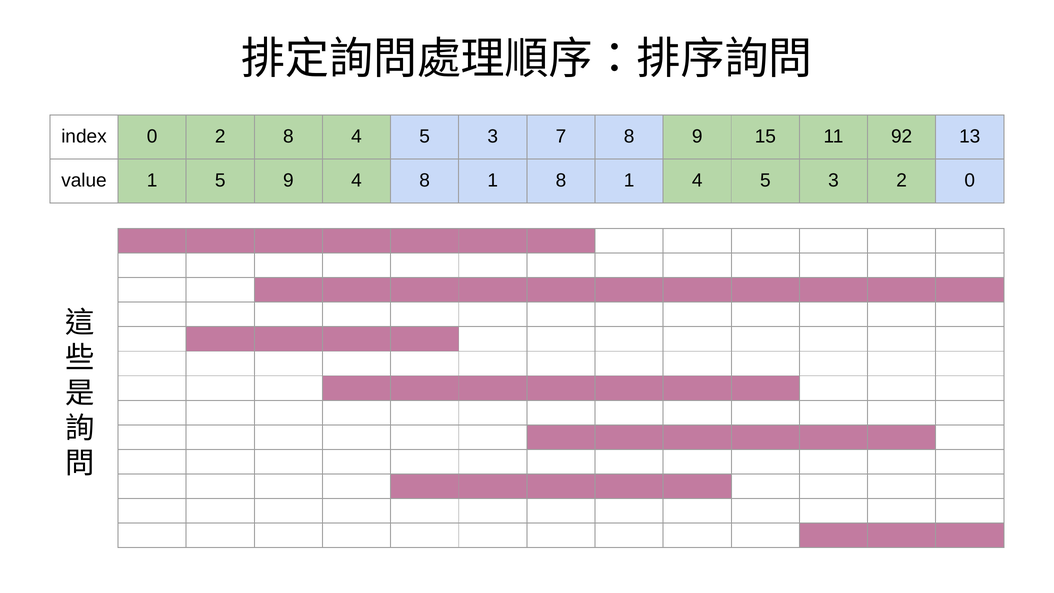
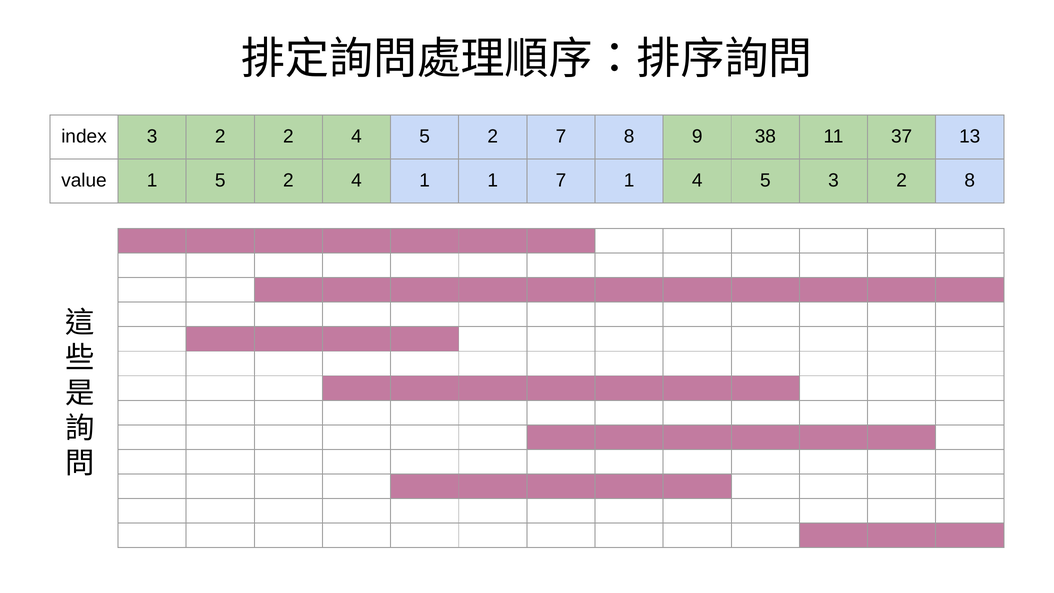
index 0: 0 -> 3
2 8: 8 -> 2
3 at (493, 137): 3 -> 2
15: 15 -> 38
92: 92 -> 37
1 5 9: 9 -> 2
4 8: 8 -> 1
1 8: 8 -> 7
2 0: 0 -> 8
